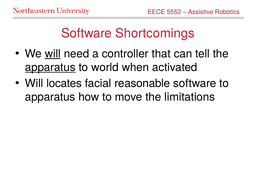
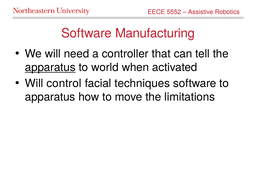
Shortcomings: Shortcomings -> Manufacturing
will at (53, 54) underline: present -> none
locates: locates -> control
reasonable: reasonable -> techniques
